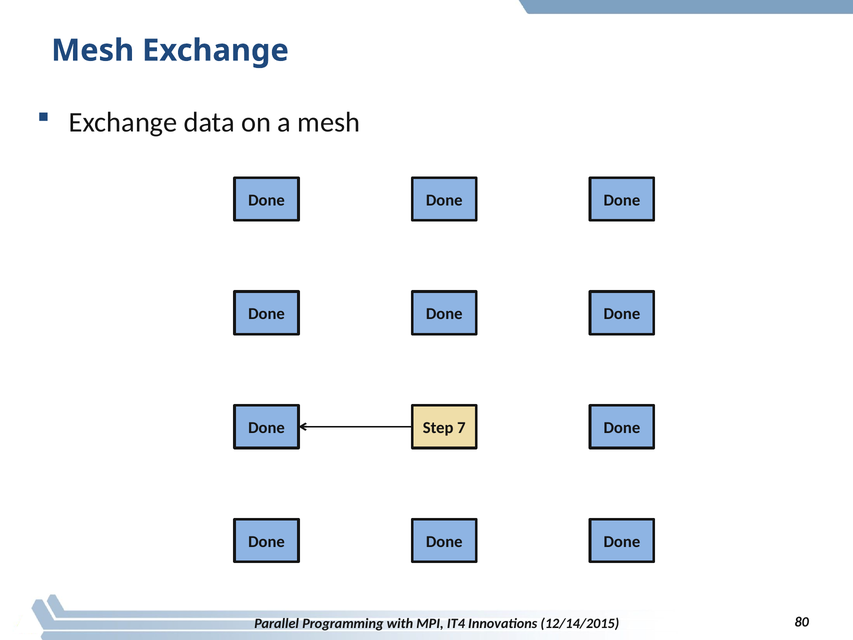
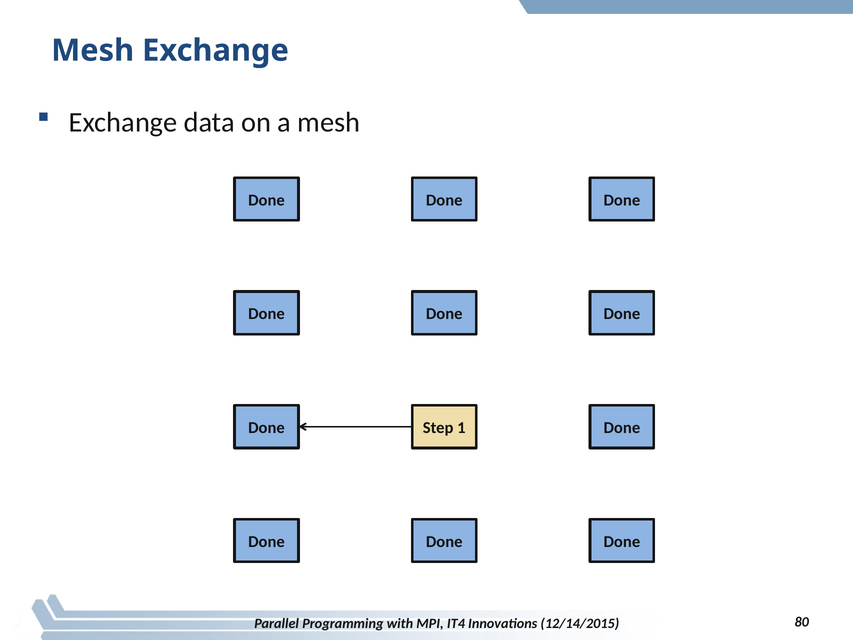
7: 7 -> 1
